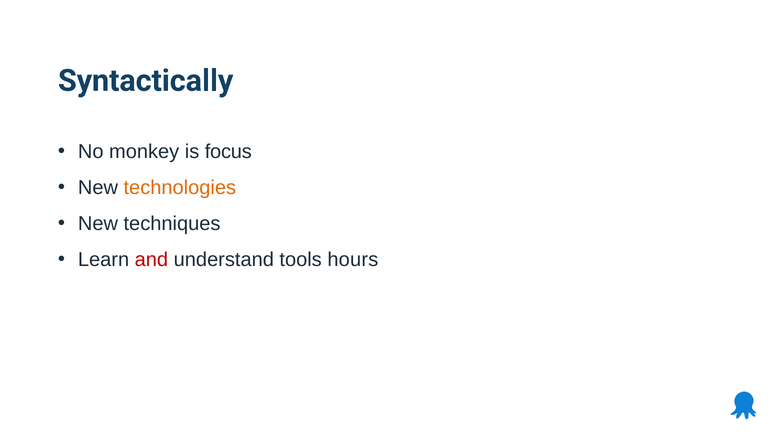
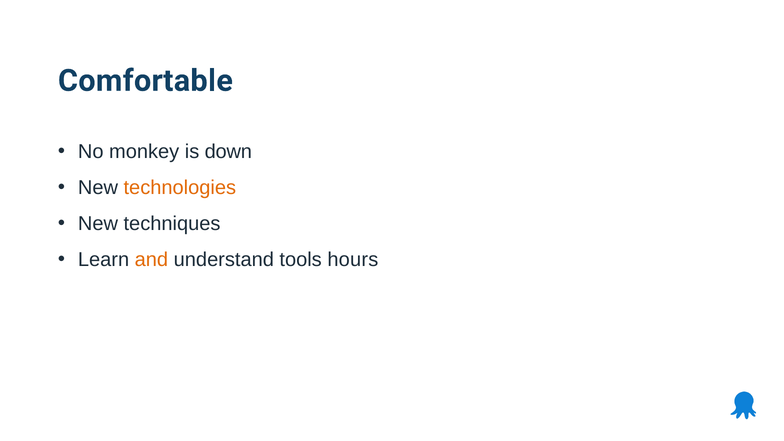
Syntactically: Syntactically -> Comfortable
focus: focus -> down
and colour: red -> orange
